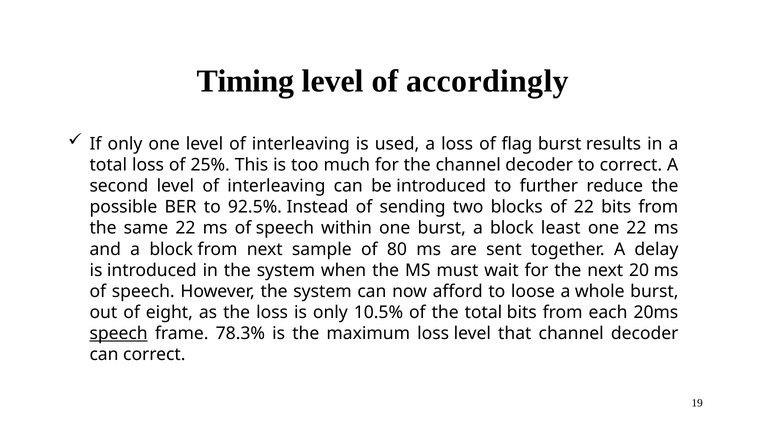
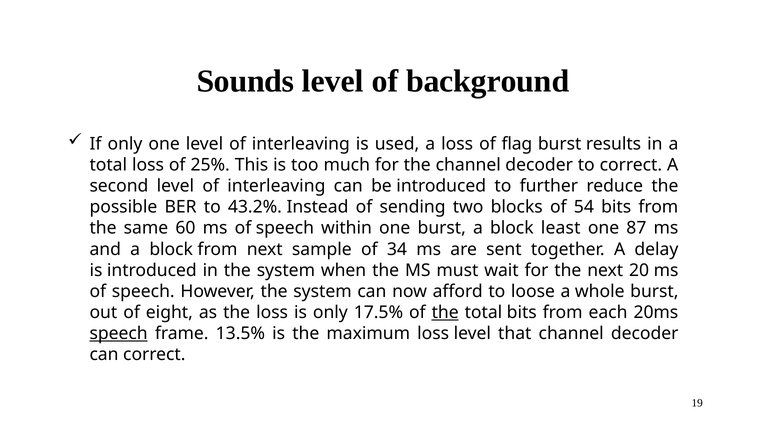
Timing: Timing -> Sounds
accordingly: accordingly -> background
92.5%: 92.5% -> 43.2%
of 22: 22 -> 54
same 22: 22 -> 60
one 22: 22 -> 87
80: 80 -> 34
10.5%: 10.5% -> 17.5%
the at (445, 312) underline: none -> present
78.3%: 78.3% -> 13.5%
